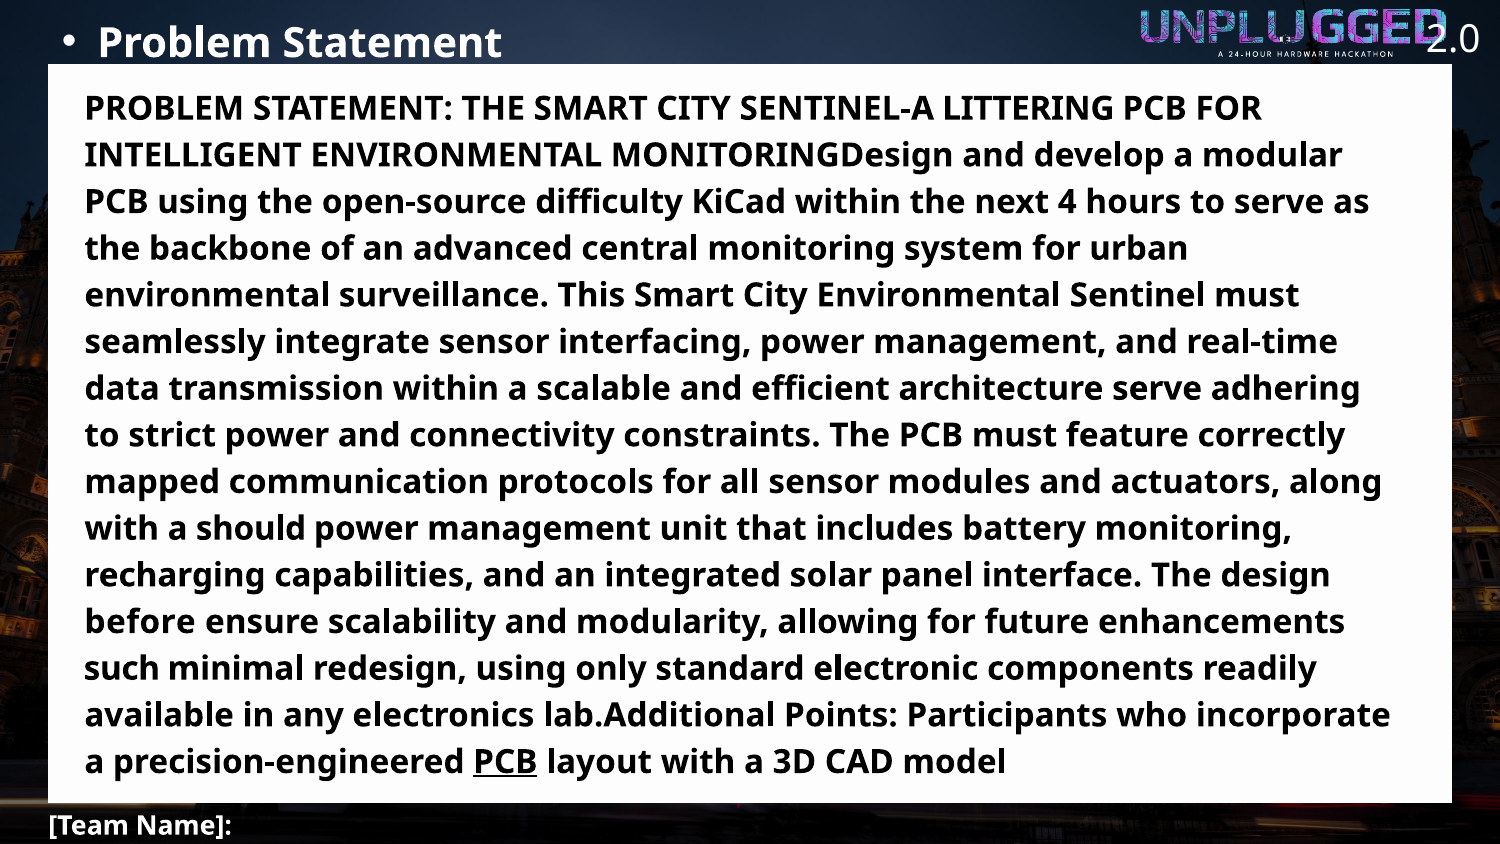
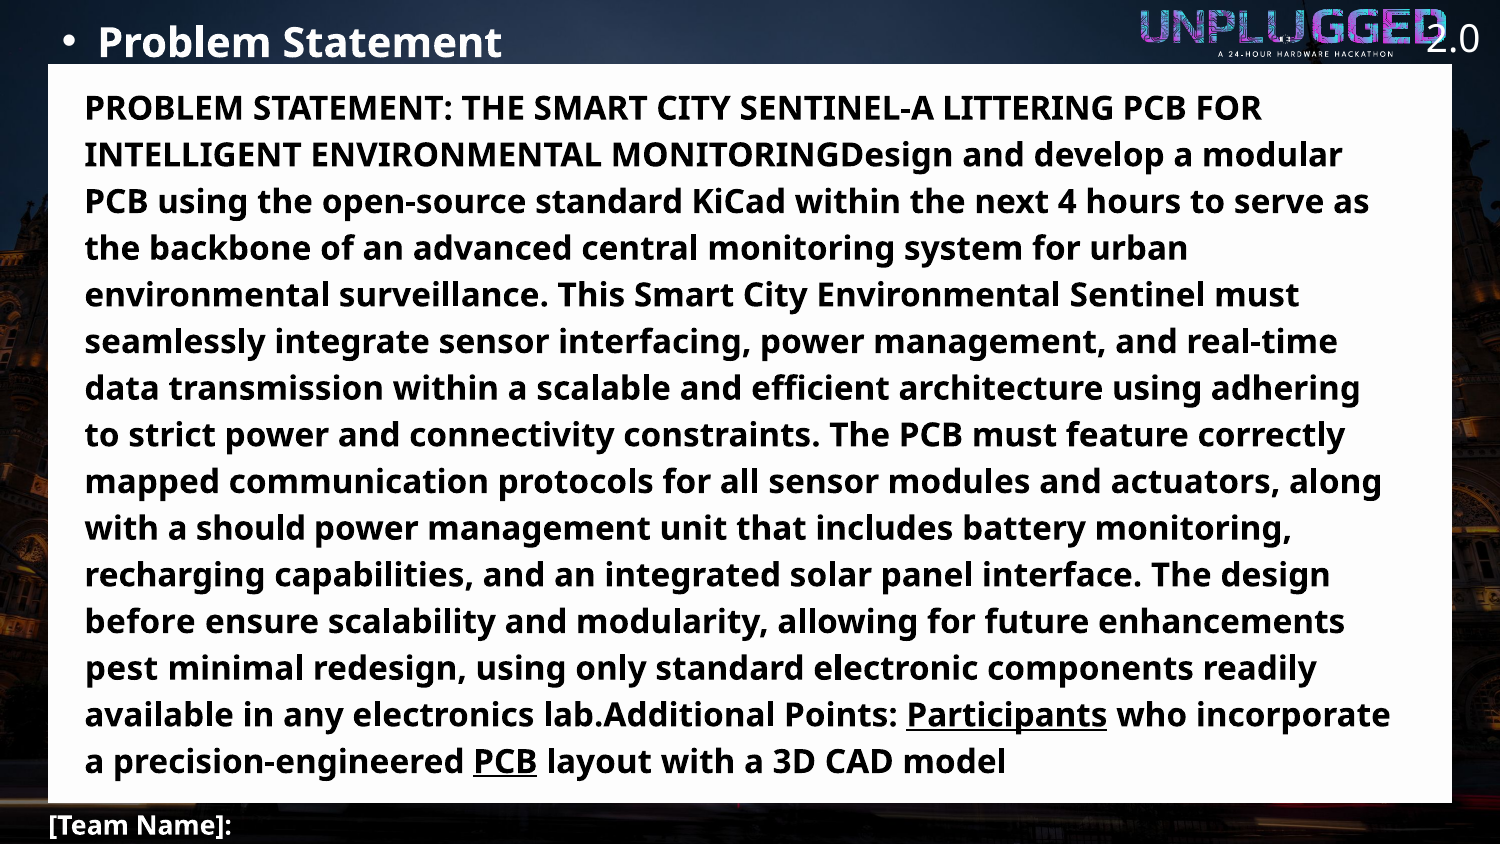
open-source difficulty: difficulty -> standard
architecture serve: serve -> using
such: such -> pest
Participants underline: none -> present
